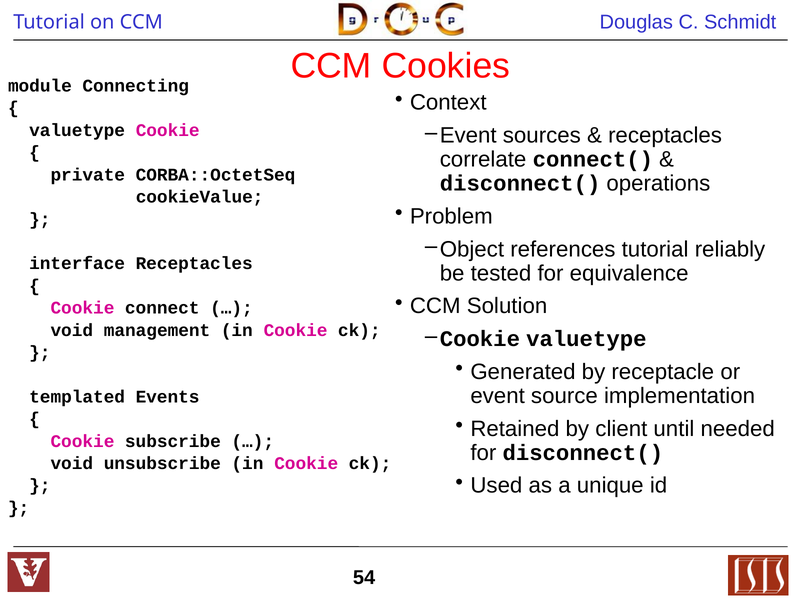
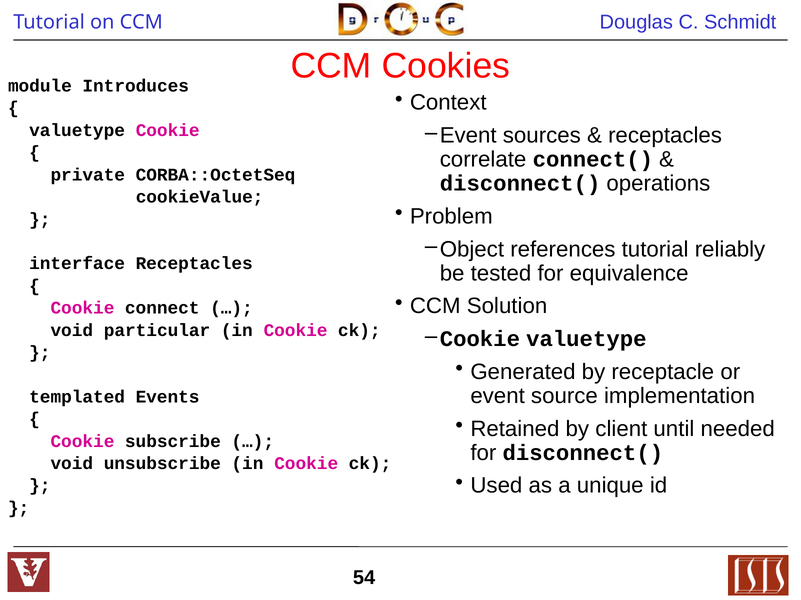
Connecting: Connecting -> Introduces
management: management -> particular
